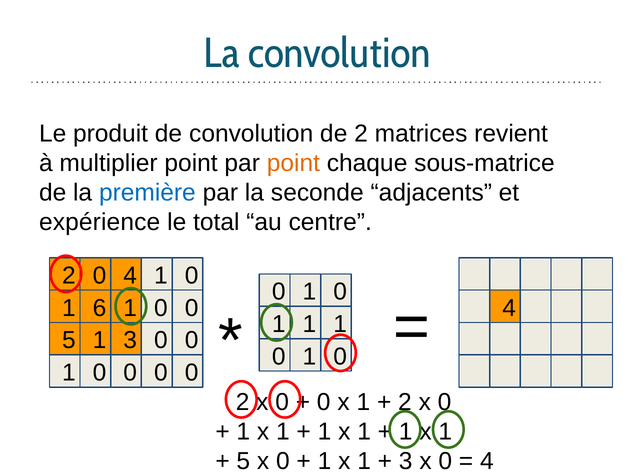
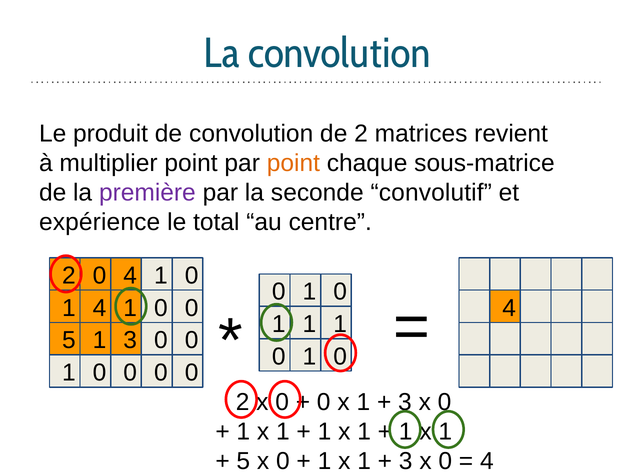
première colour: blue -> purple
adjacents: adjacents -> convolutif
1 6: 6 -> 4
2 at (405, 403): 2 -> 3
